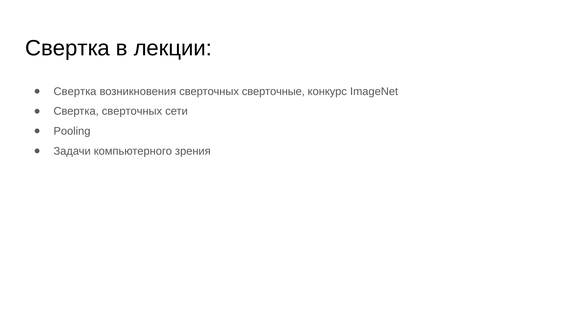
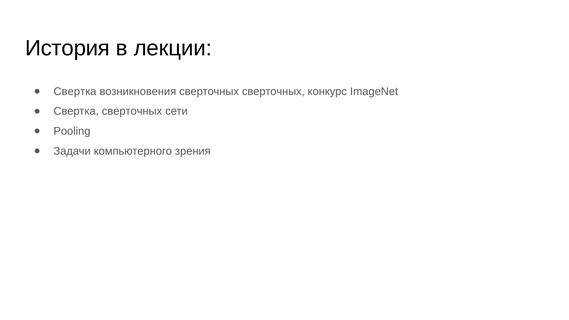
Свертка at (67, 48): Свертка -> История
сверточных сверточные: сверточные -> сверточных
